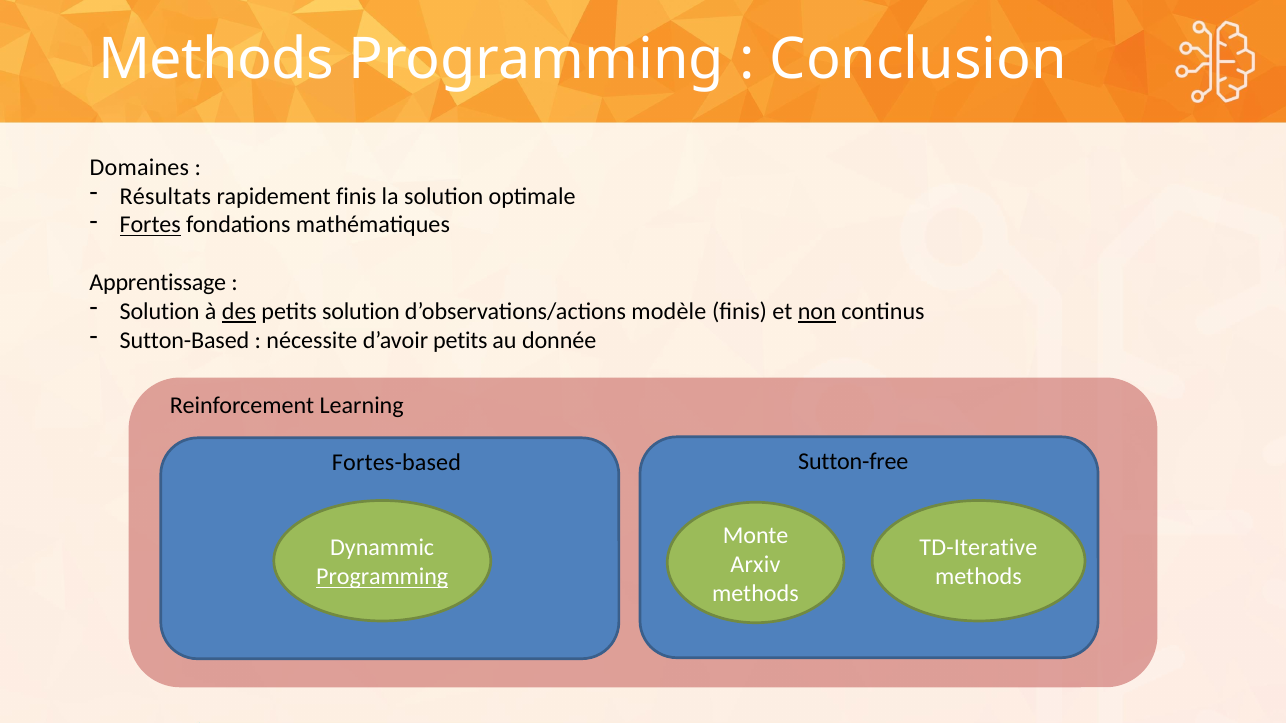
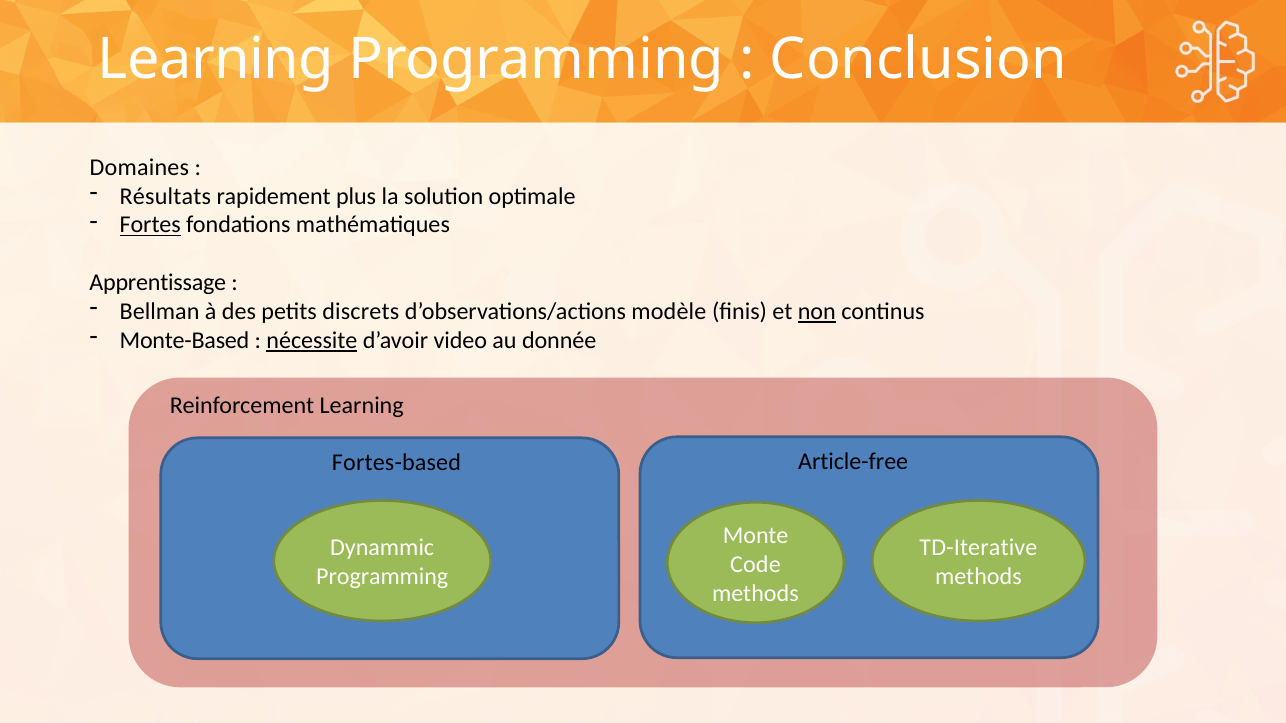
Methods at (216, 60): Methods -> Learning
rapidement finis: finis -> plus
Solution at (160, 312): Solution -> Bellman
des underline: present -> none
petits solution: solution -> discrets
Sutton-Based: Sutton-Based -> Monte-Based
nécessite underline: none -> present
d’avoir petits: petits -> video
Sutton-free: Sutton-free -> Article-free
Arxiv: Arxiv -> Code
Programming at (382, 577) underline: present -> none
